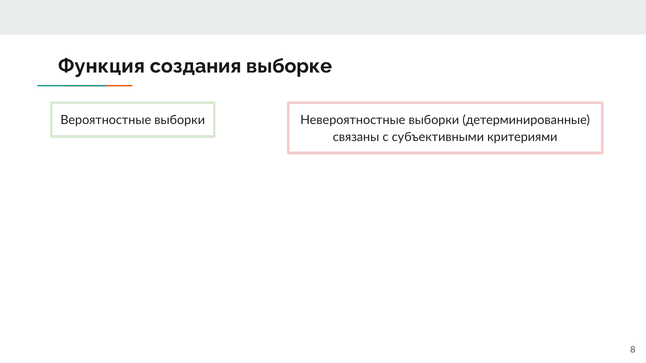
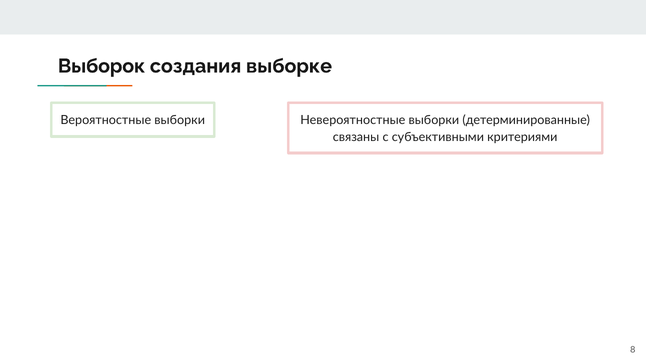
Функция: Функция -> Выборок
